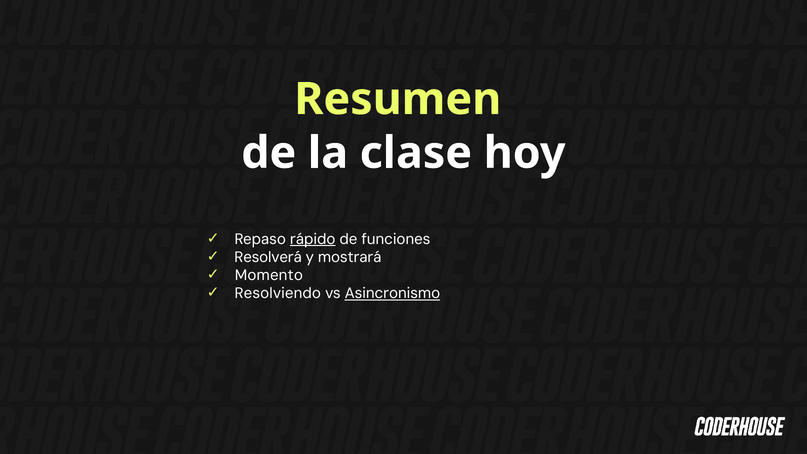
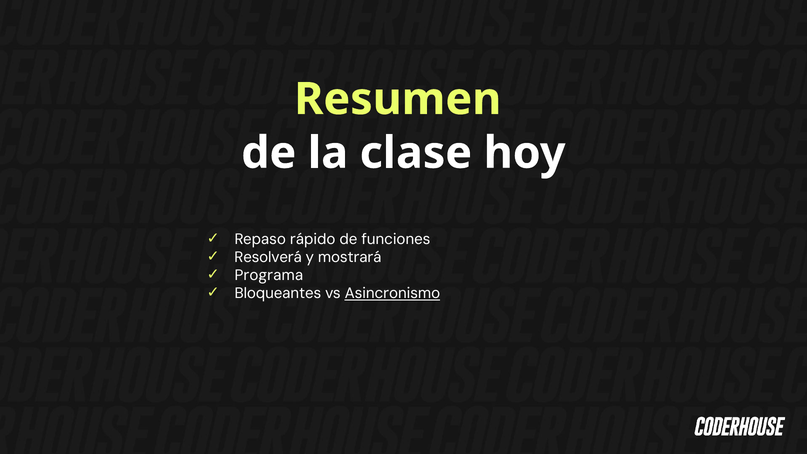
rápido underline: present -> none
Momento: Momento -> Programa
Resolviendo: Resolviendo -> Bloqueantes
